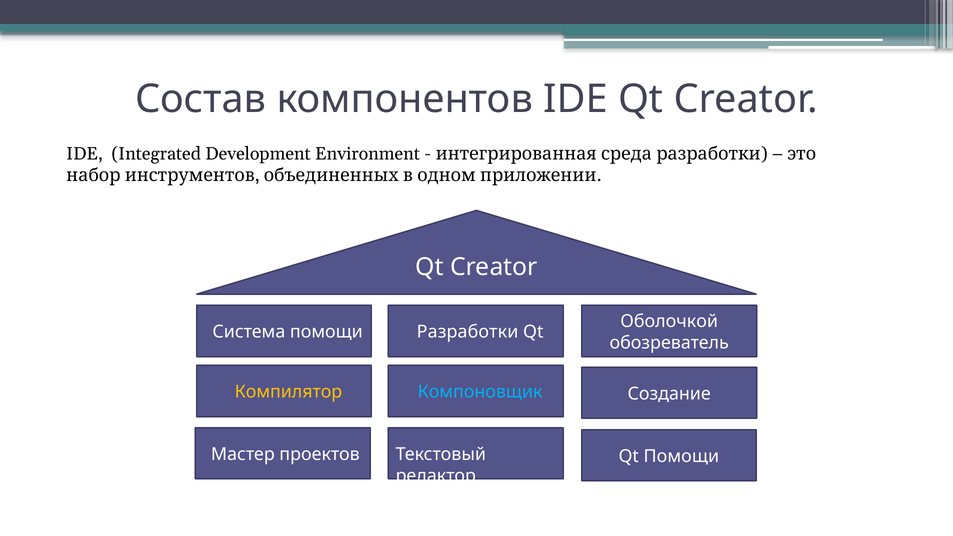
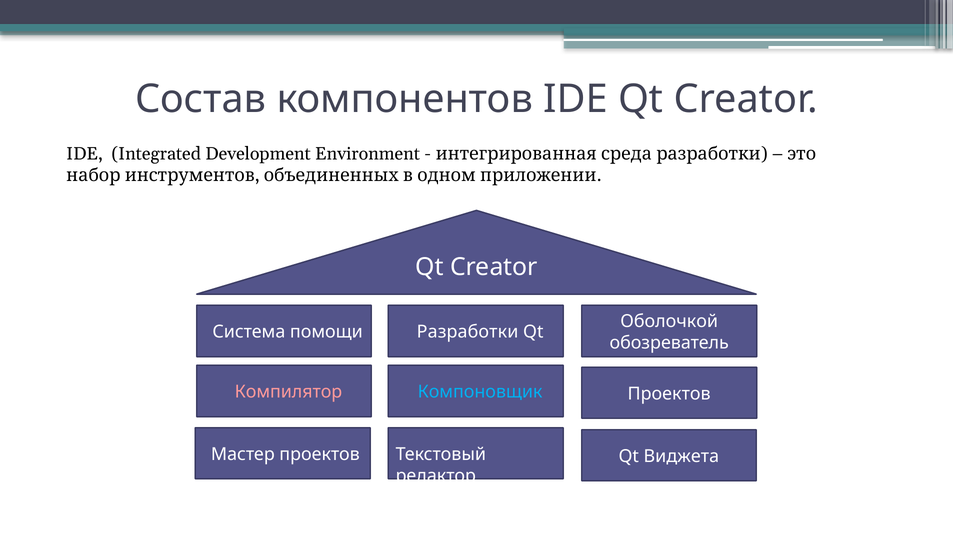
Компилятор colour: yellow -> pink
Создание at (669, 394): Создание -> Проектов
Qt Помощи: Помощи -> Виджета
